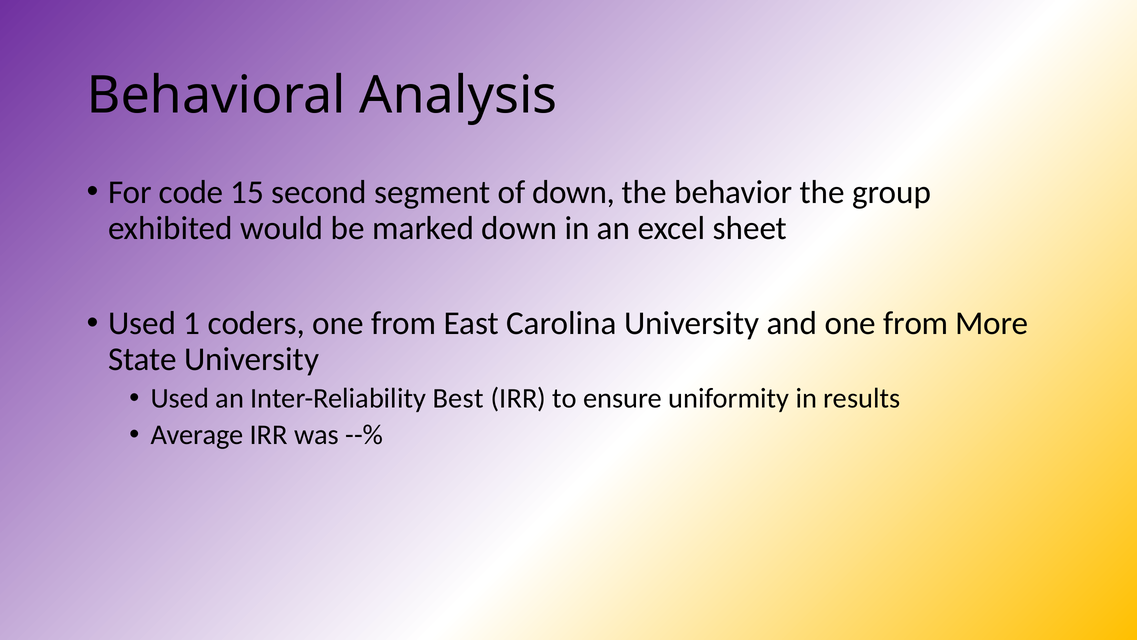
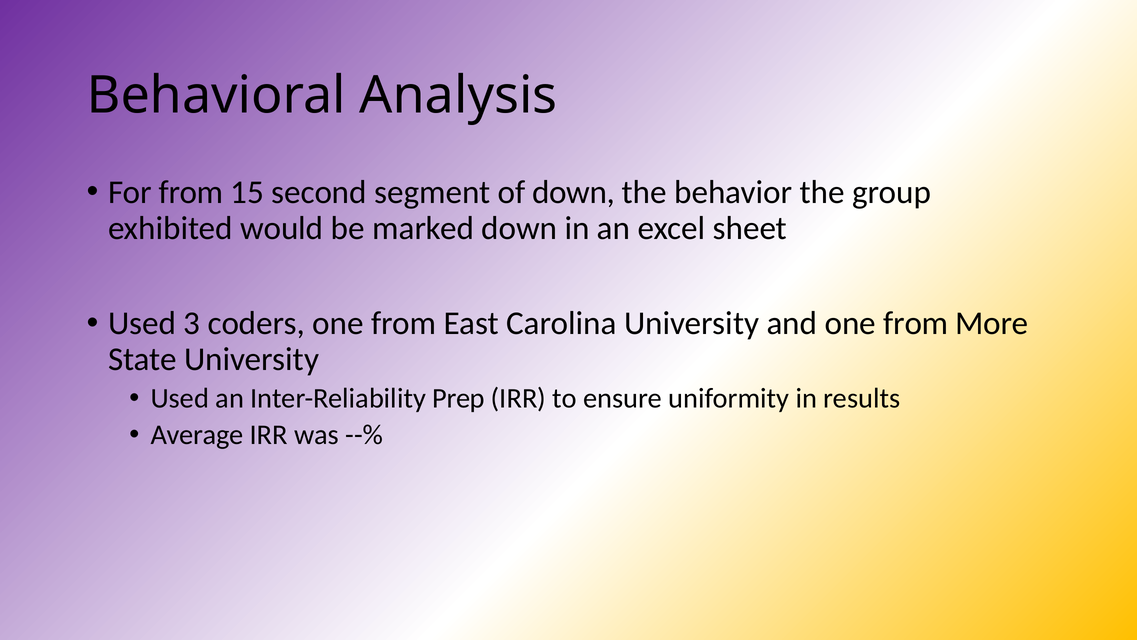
For code: code -> from
1: 1 -> 3
Best: Best -> Prep
